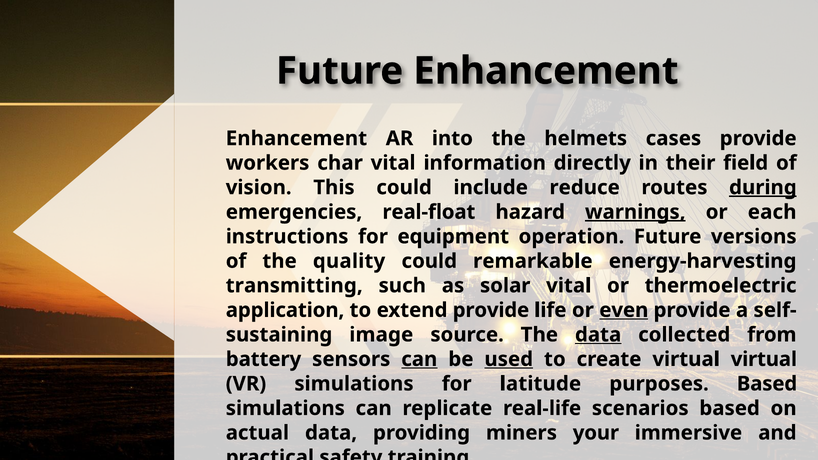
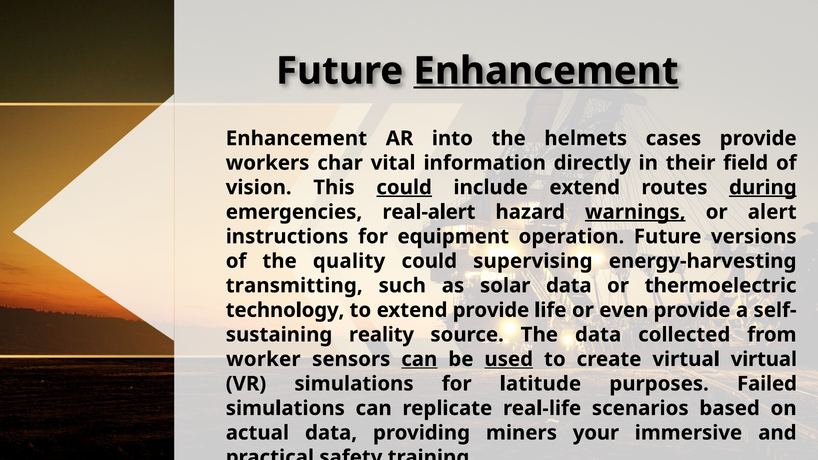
Enhancement at (546, 71) underline: none -> present
could at (404, 188) underline: none -> present
include reduce: reduce -> extend
real-float: real-float -> real-alert
each: each -> alert
remarkable: remarkable -> supervising
solar vital: vital -> data
application: application -> technology
even underline: present -> none
image: image -> reality
data at (598, 335) underline: present -> none
battery: battery -> worker
purposes Based: Based -> Failed
